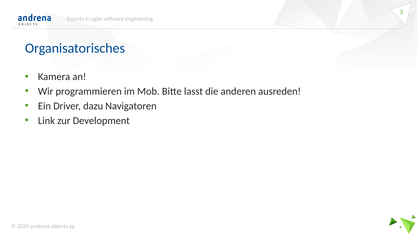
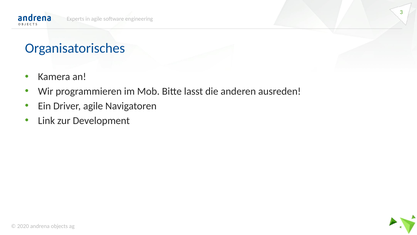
Driver dazu: dazu -> agile
